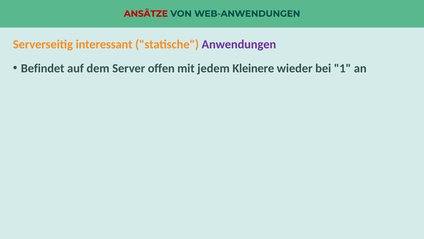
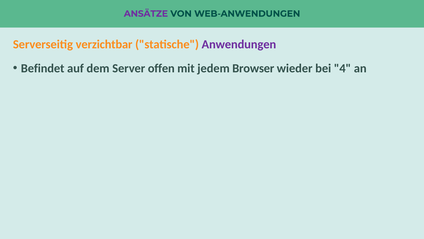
ANSÄTZE colour: red -> purple
interessant: interessant -> verzichtbar
Kleinere: Kleinere -> Browser
1: 1 -> 4
